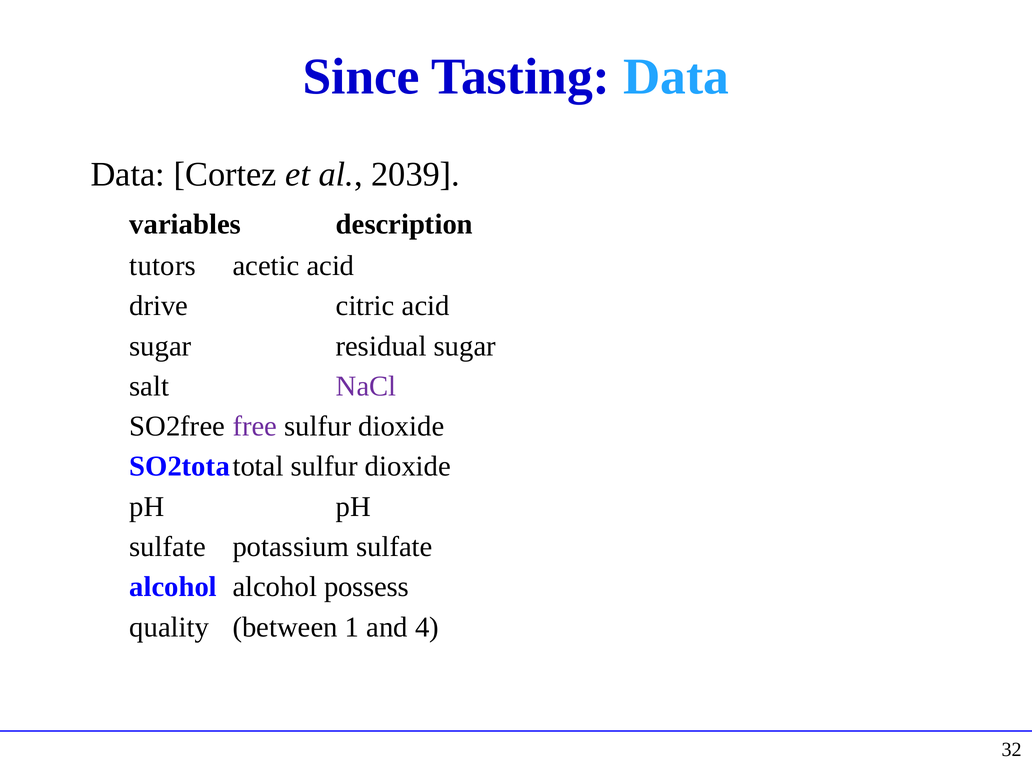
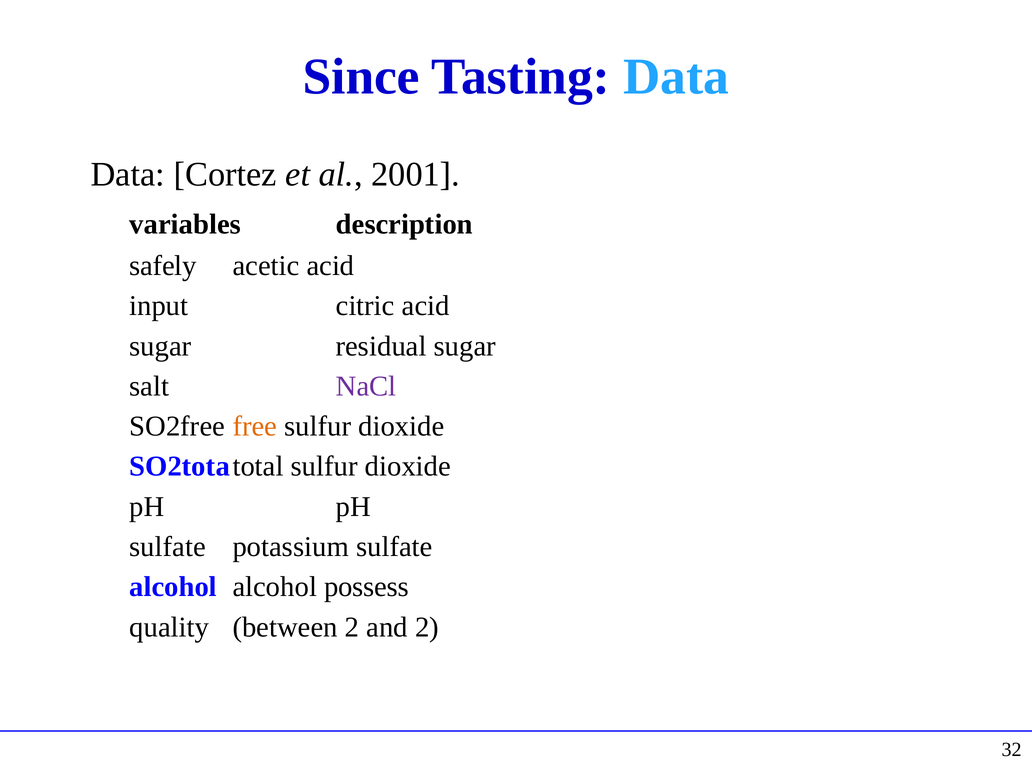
2039: 2039 -> 2001
tutors: tutors -> safely
drive: drive -> input
free colour: purple -> orange
between 1: 1 -> 2
and 4: 4 -> 2
